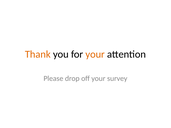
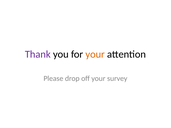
Thank colour: orange -> purple
